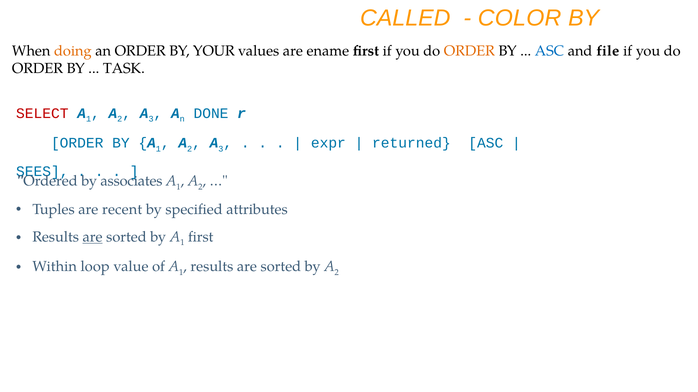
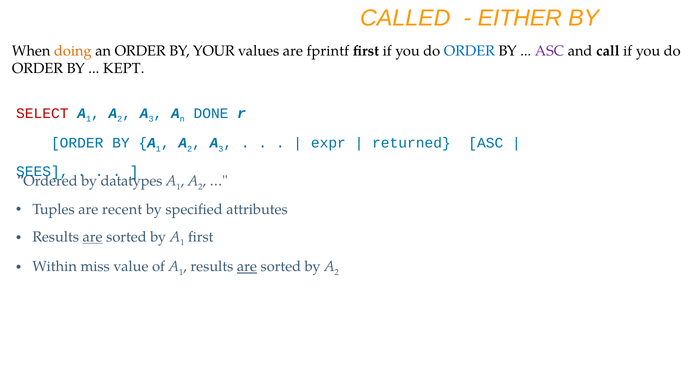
COLOR: COLOR -> EITHER
ename: ename -> fprintf
ORDER at (469, 51) colour: orange -> blue
ASC at (549, 51) colour: blue -> purple
file: file -> call
TASK: TASK -> KEPT
associates: associates -> datatypes
loop: loop -> miss
are at (247, 267) underline: none -> present
